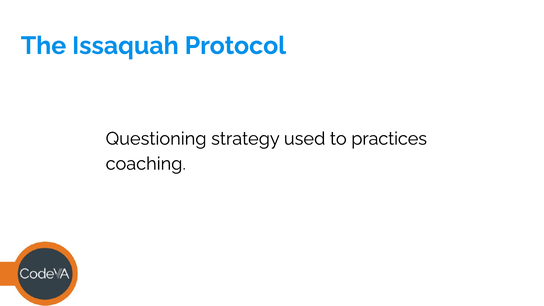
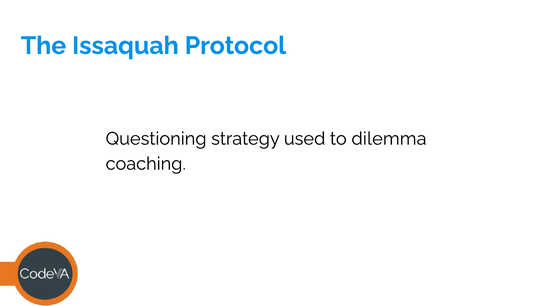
practices: practices -> dilemma
